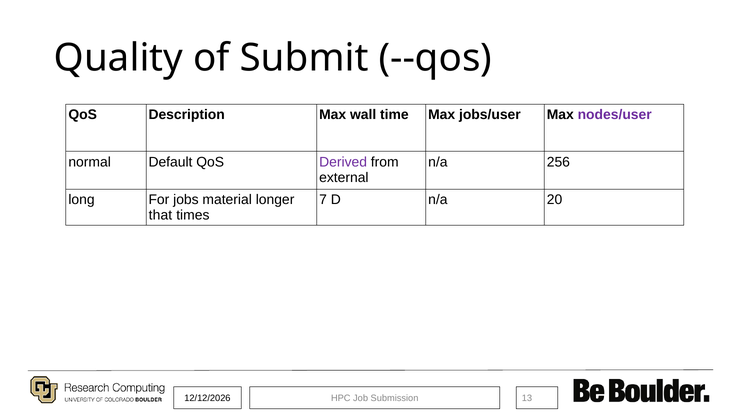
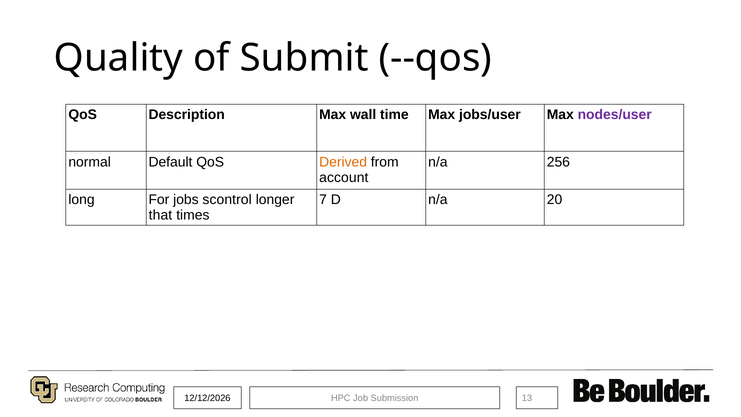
Derived colour: purple -> orange
external: external -> account
material: material -> scontrol
